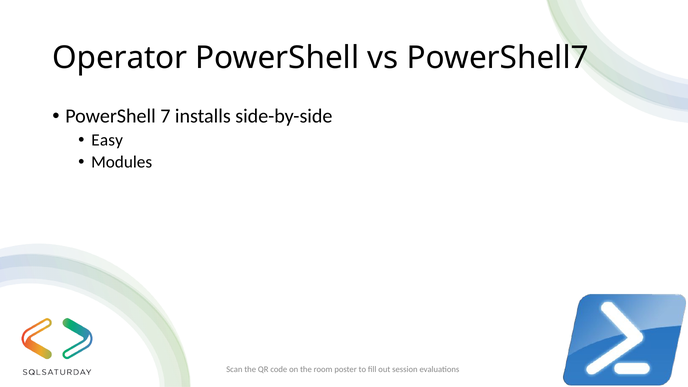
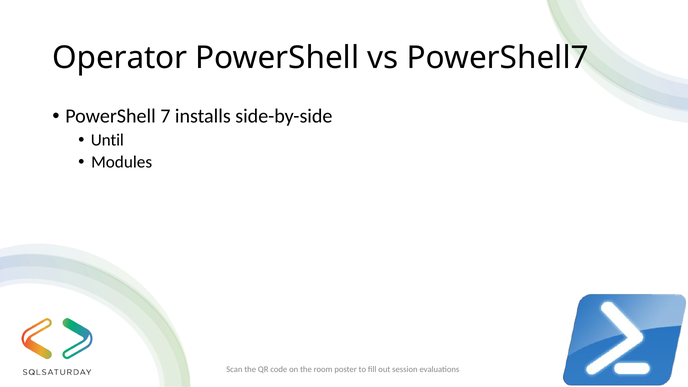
Easy: Easy -> Until
